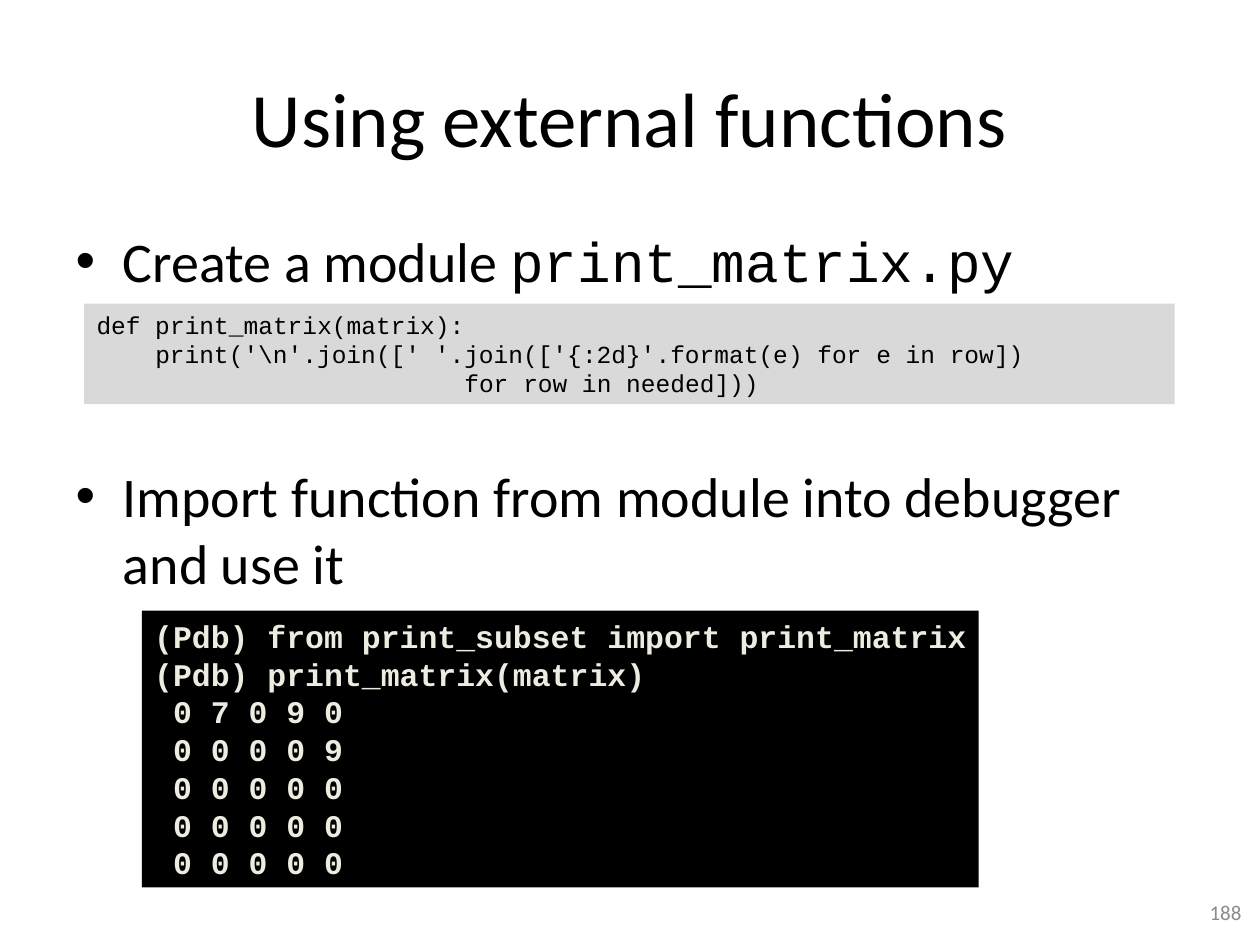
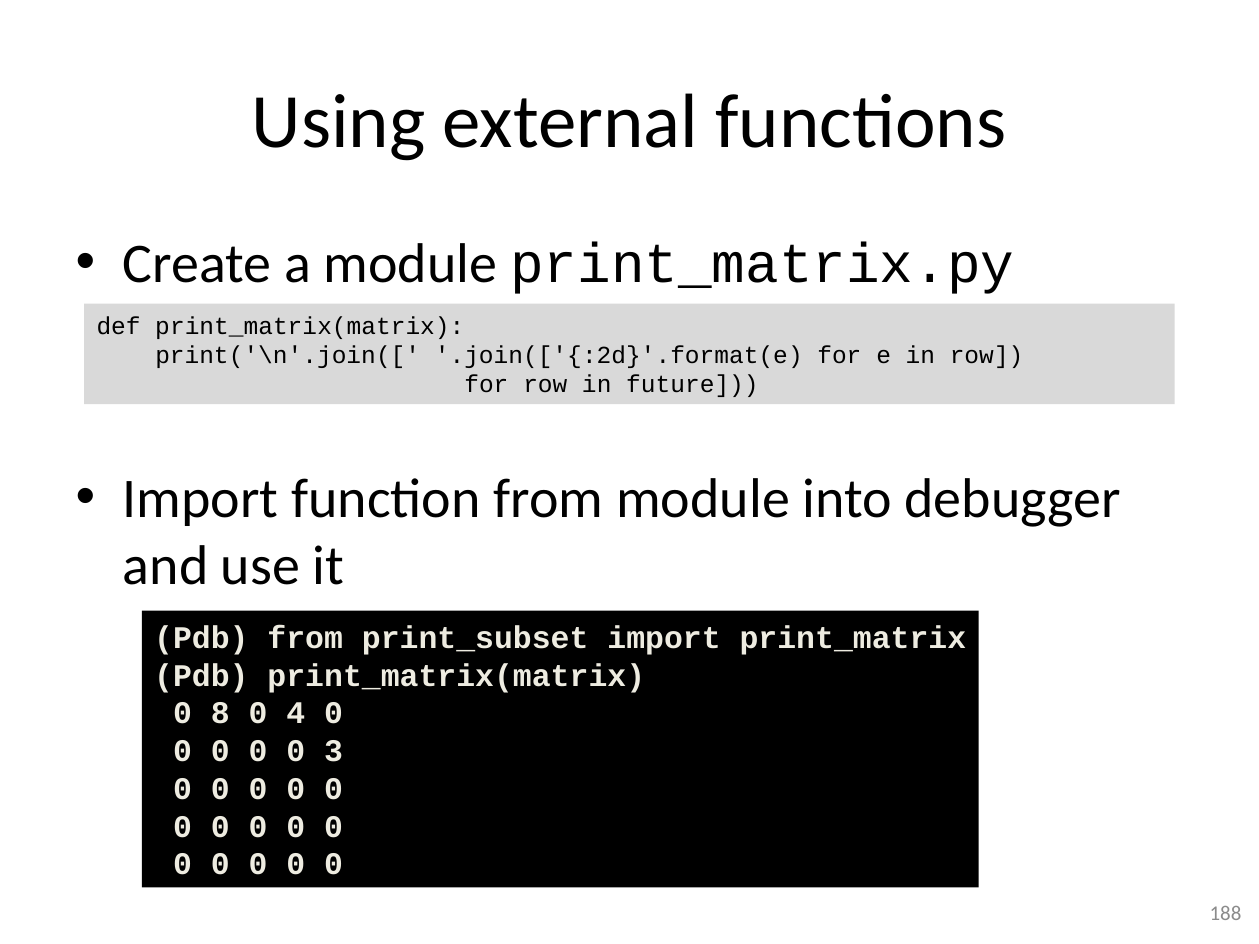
needed: needed -> future
7: 7 -> 8
9 at (296, 714): 9 -> 4
0 0 9: 9 -> 3
